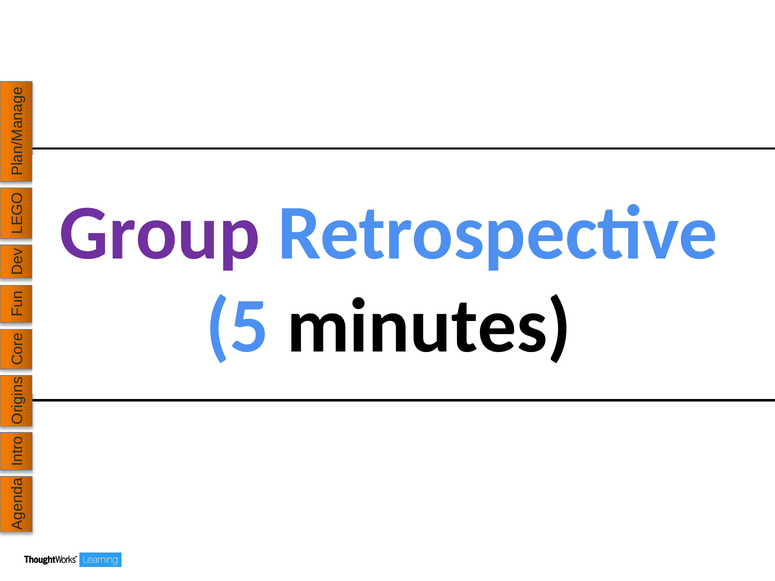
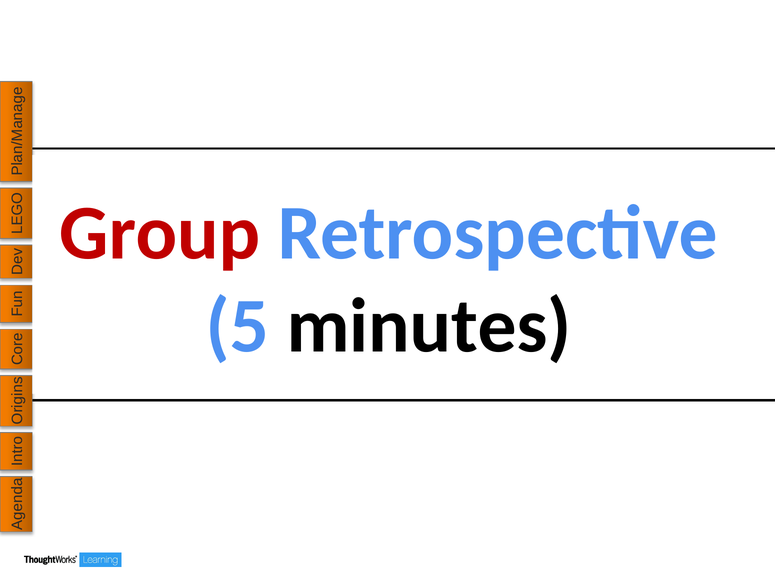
Group colour: purple -> red
